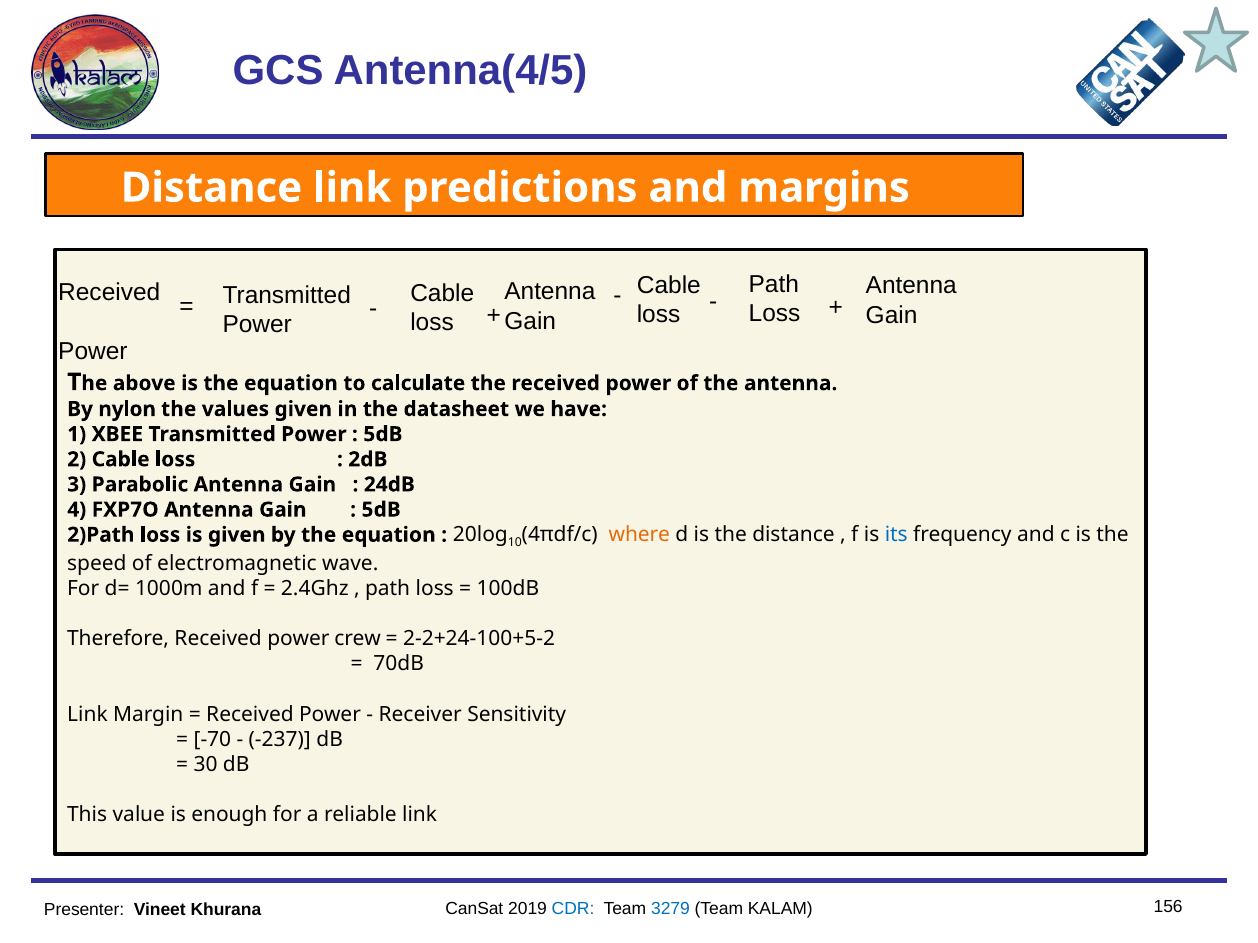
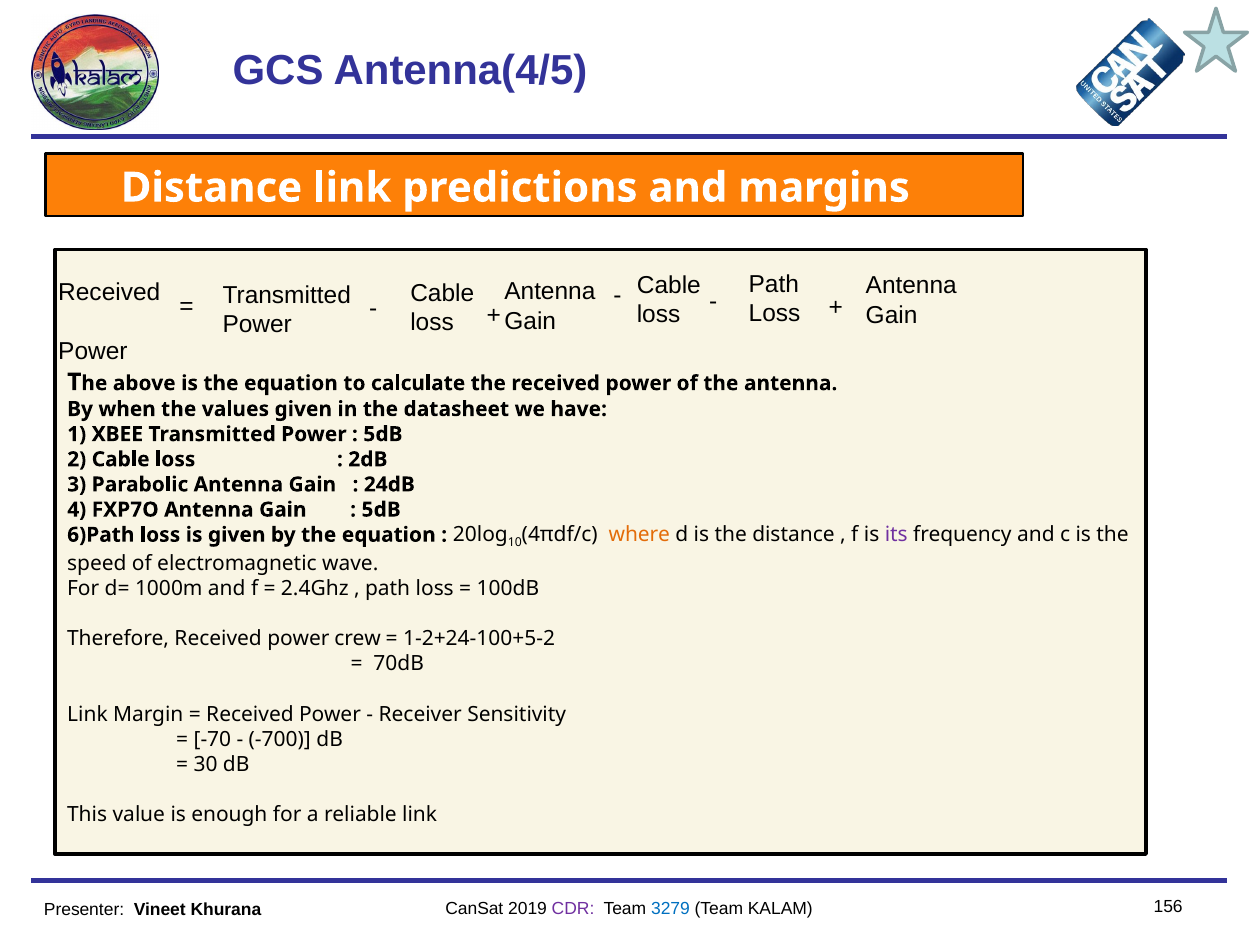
nylon: nylon -> when
2)Path: 2)Path -> 6)Path
its colour: blue -> purple
2-2+24-100+5-2: 2-2+24-100+5-2 -> 1-2+24-100+5-2
-237: -237 -> -700
CDR colour: blue -> purple
